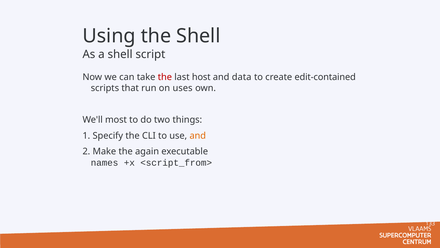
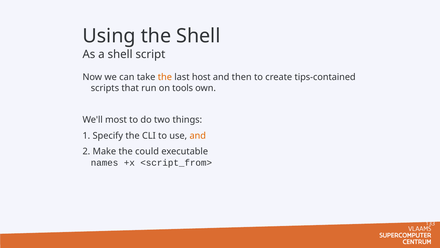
the at (165, 77) colour: red -> orange
data: data -> then
edit-contained: edit-contained -> tips-contained
uses: uses -> tools
again: again -> could
